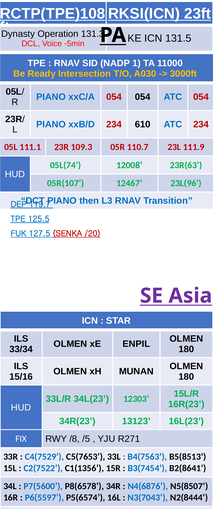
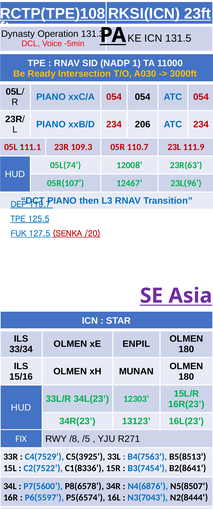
610: 610 -> 206
C5(7653: C5(7653 -> C5(3925
C1(1356: C1(1356 -> C1(8336
